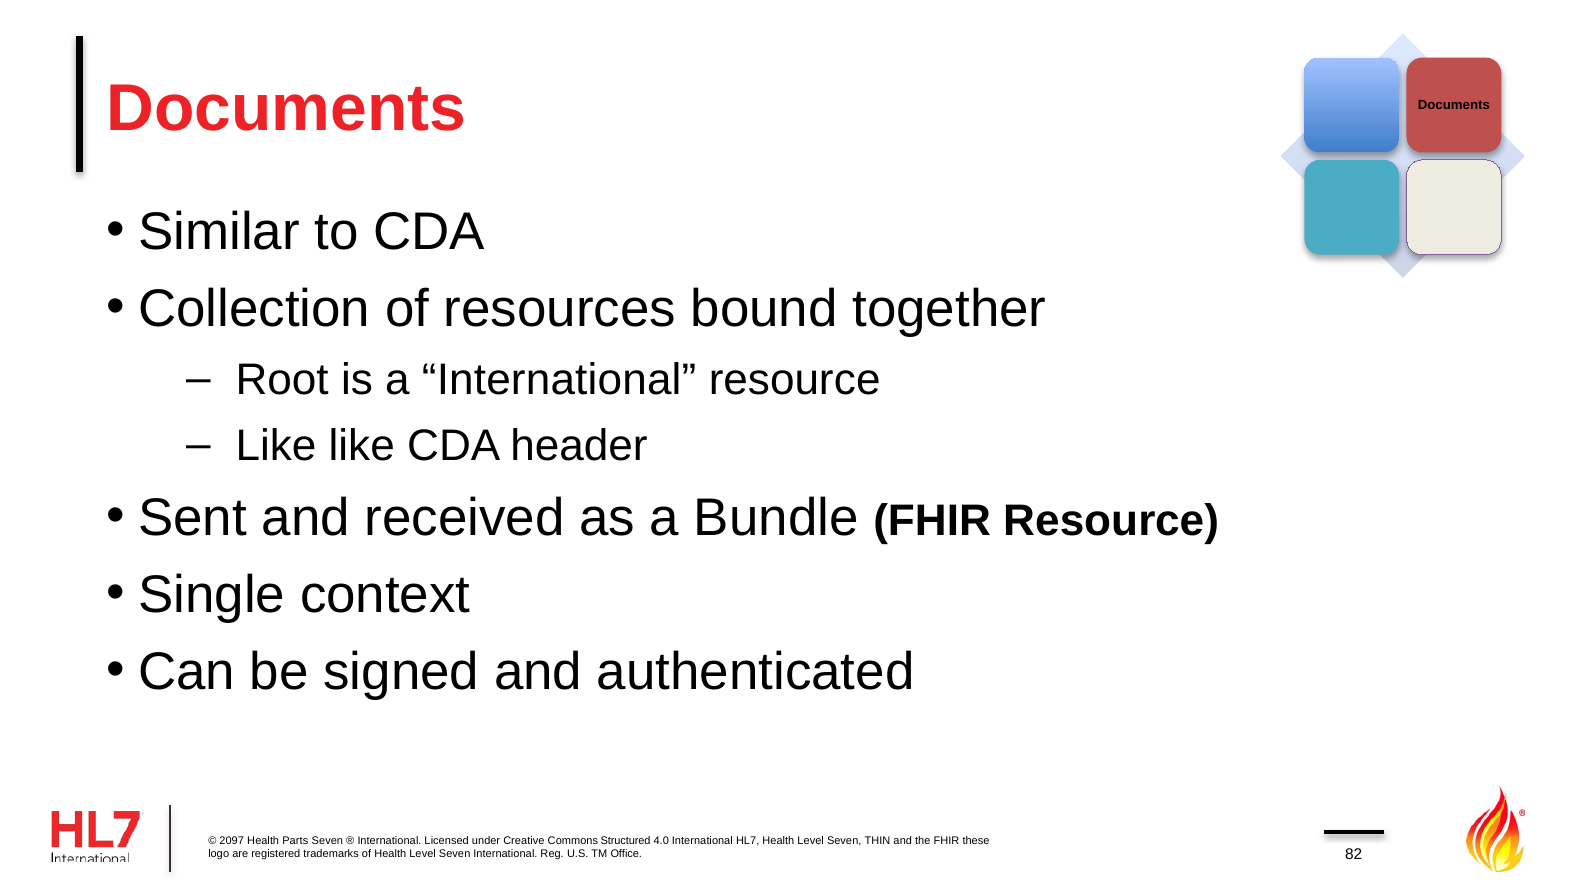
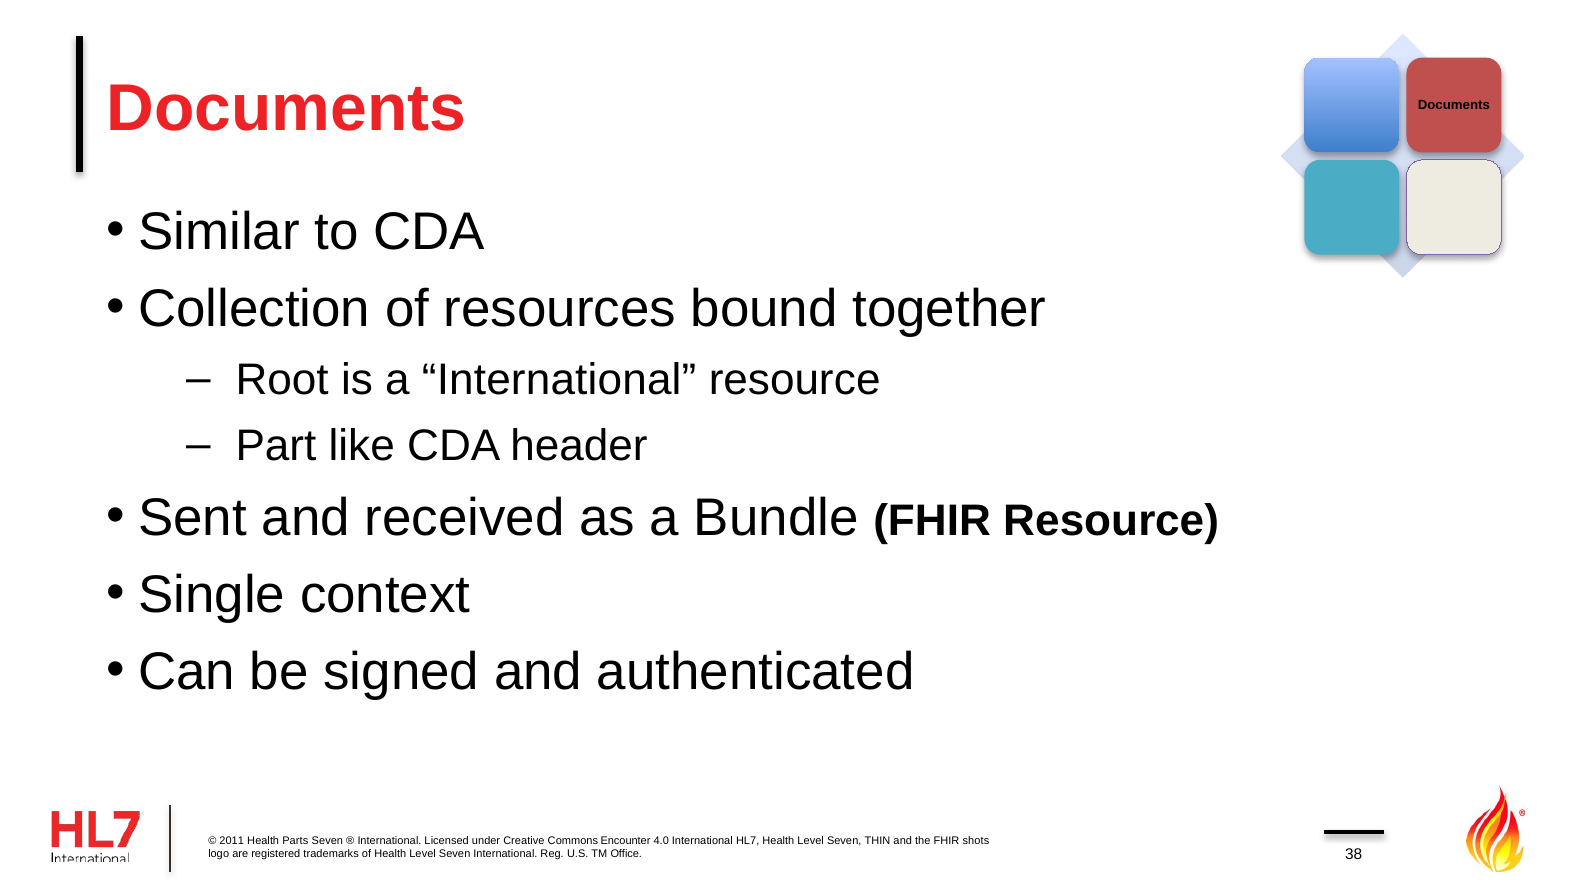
Like at (276, 446): Like -> Part
2097: 2097 -> 2011
Structured: Structured -> Encounter
these: these -> shots
82: 82 -> 38
